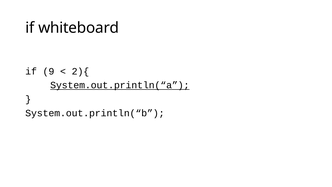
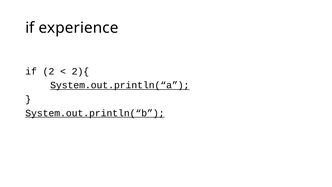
whiteboard: whiteboard -> experience
9: 9 -> 2
System.out.println(“b underline: none -> present
